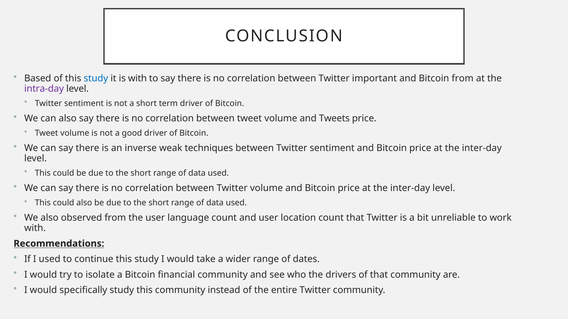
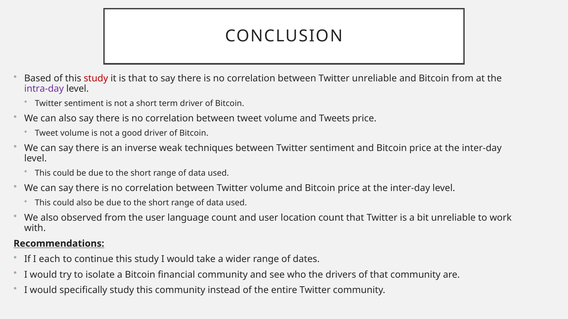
study at (96, 79) colour: blue -> red
is with: with -> that
Twitter important: important -> unreliable
I used: used -> each
